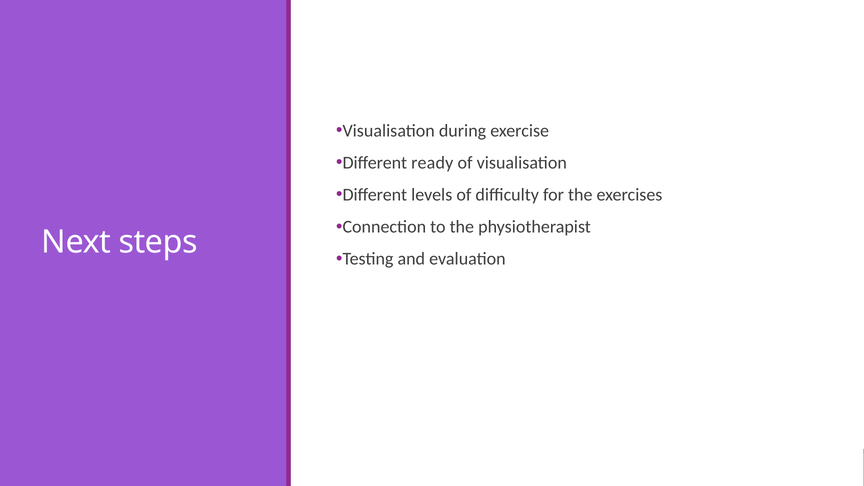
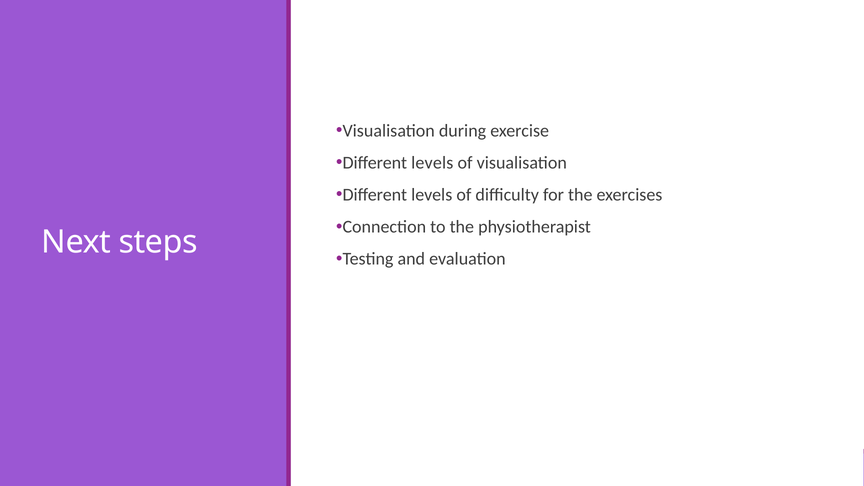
ready at (432, 163): ready -> levels
